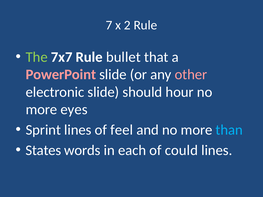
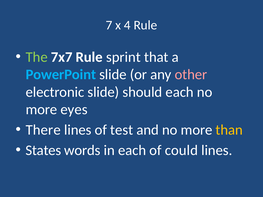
2: 2 -> 4
bullet: bullet -> sprint
PowerPoint colour: pink -> light blue
should hour: hour -> each
Sprint: Sprint -> There
feel: feel -> test
than colour: light blue -> yellow
